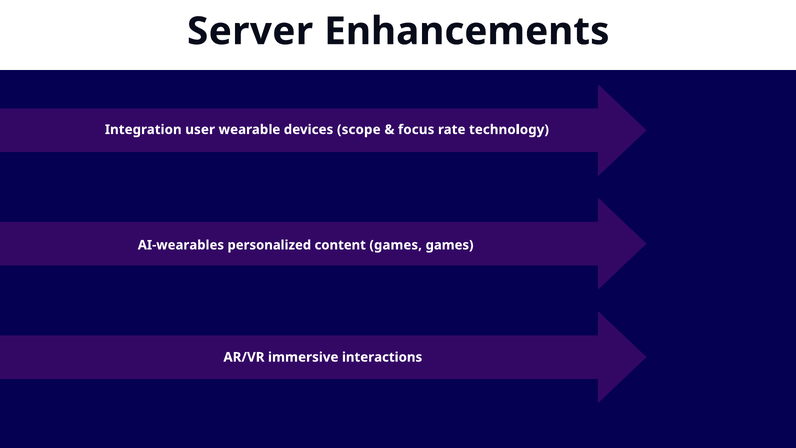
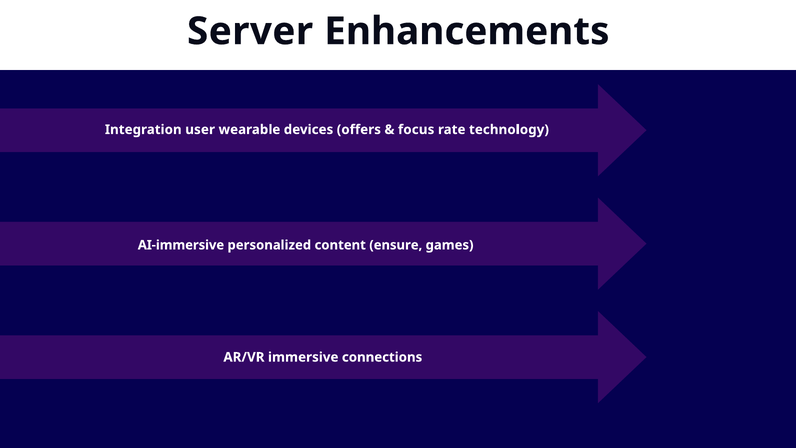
scope: scope -> offers
AI-wearables: AI-wearables -> AI-immersive
content games: games -> ensure
interactions: interactions -> connections
